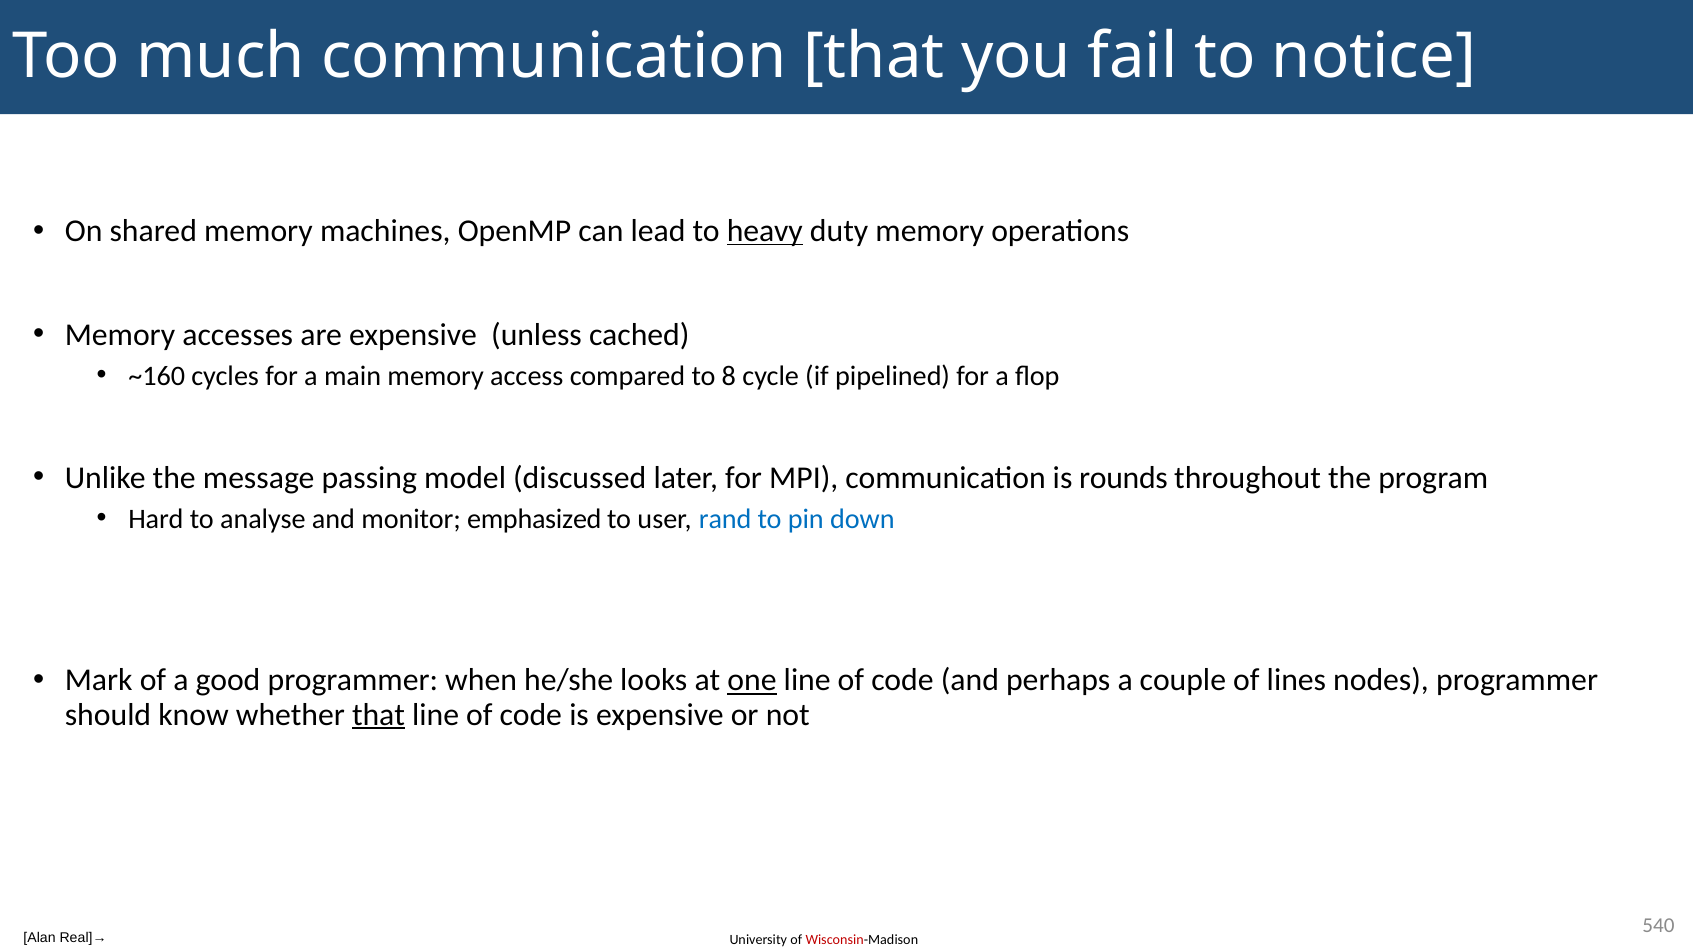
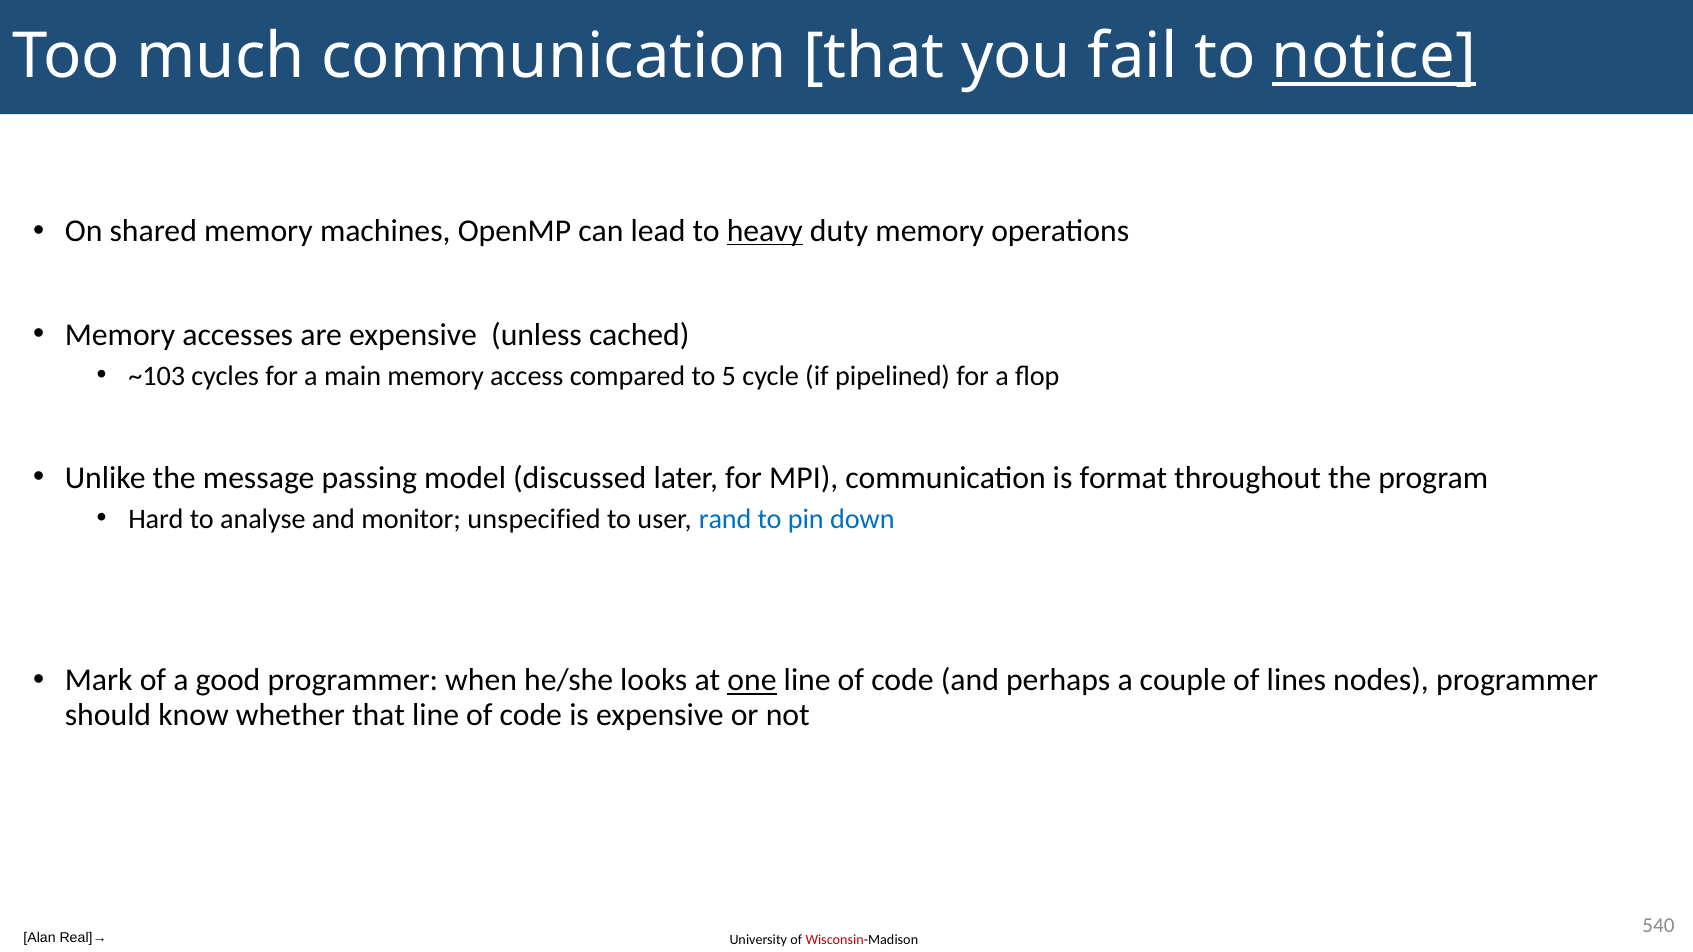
notice underline: none -> present
~160: ~160 -> ~103
8: 8 -> 5
rounds: rounds -> format
emphasized: emphasized -> unspecified
that at (378, 715) underline: present -> none
